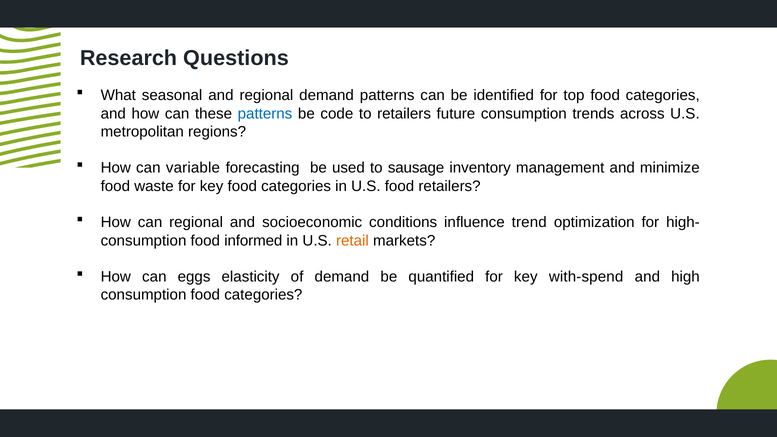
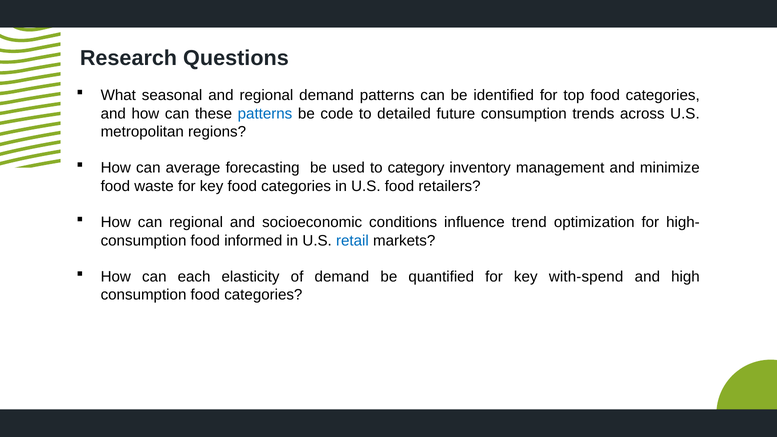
to retailers: retailers -> detailed
variable: variable -> average
sausage: sausage -> category
retail colour: orange -> blue
eggs: eggs -> each
